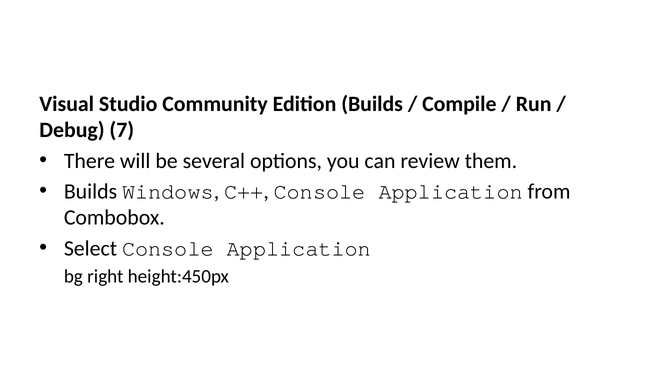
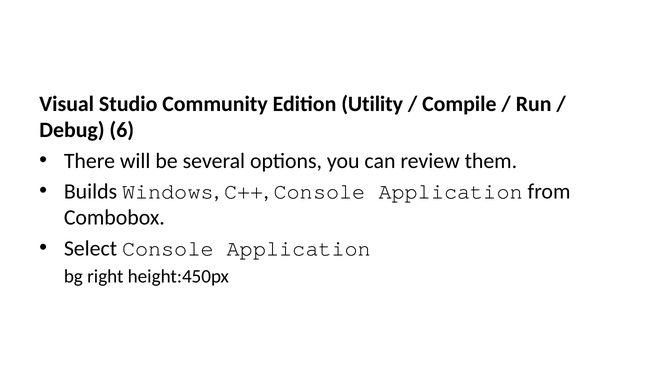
Edition Builds: Builds -> Utility
7: 7 -> 6
